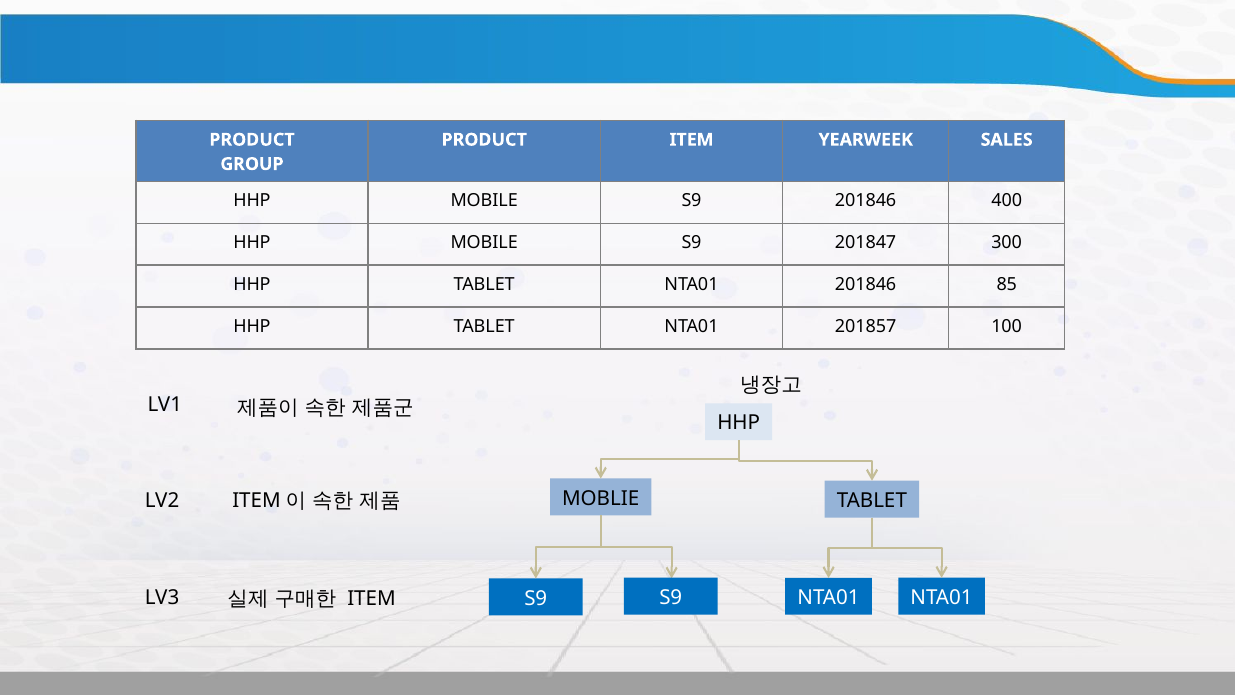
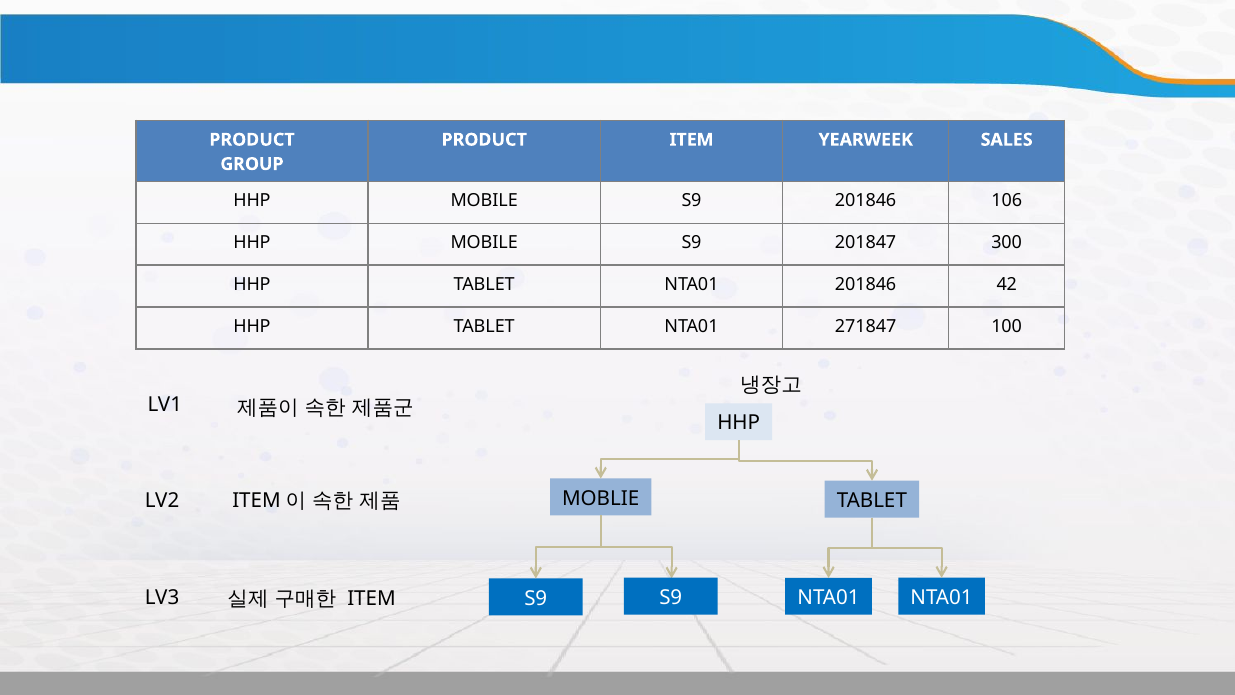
400: 400 -> 106
85: 85 -> 42
201857: 201857 -> 271847
